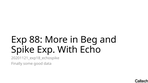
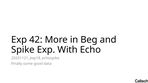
88: 88 -> 42
